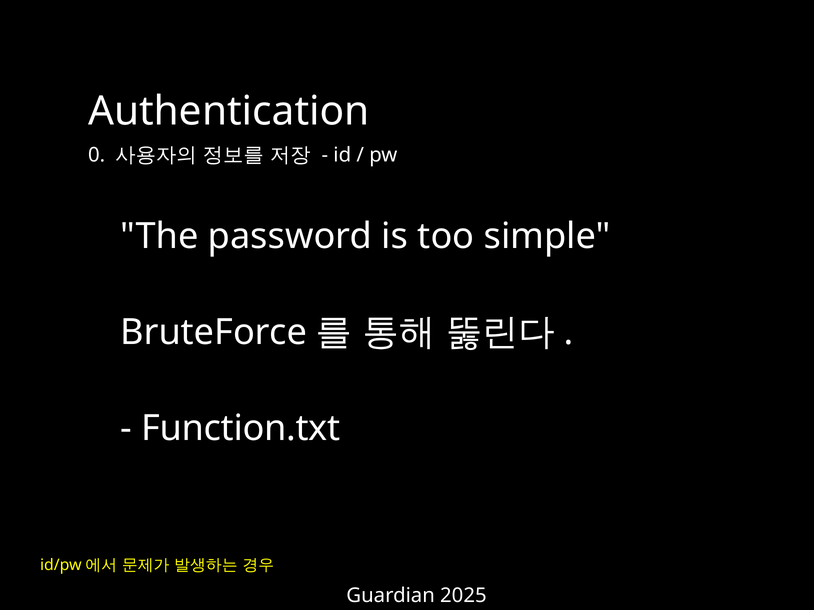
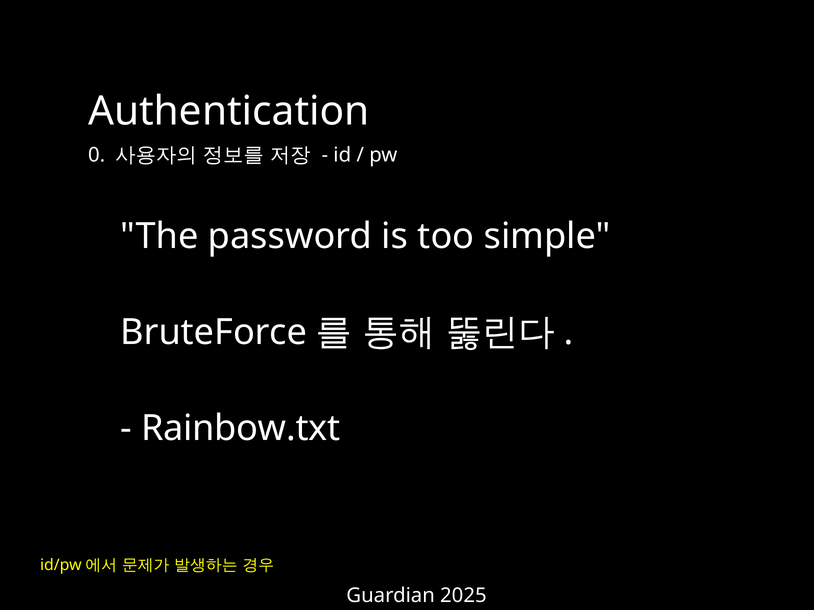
Function.txt: Function.txt -> Rainbow.txt
